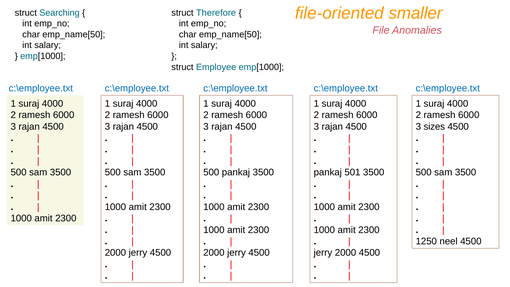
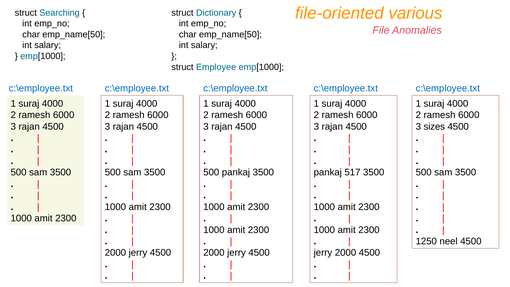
smaller: smaller -> various
Therefore: Therefore -> Dictionary
501: 501 -> 517
